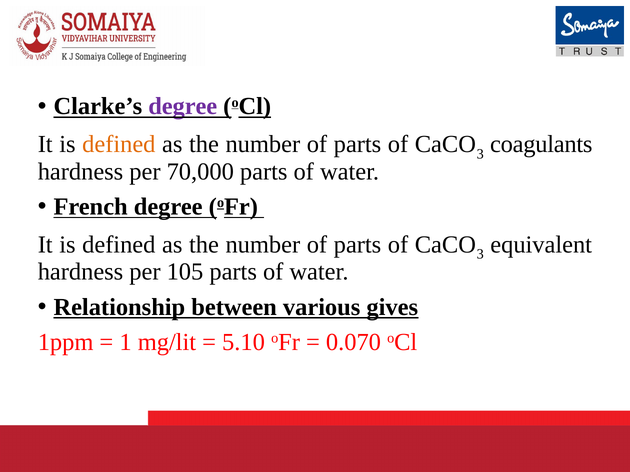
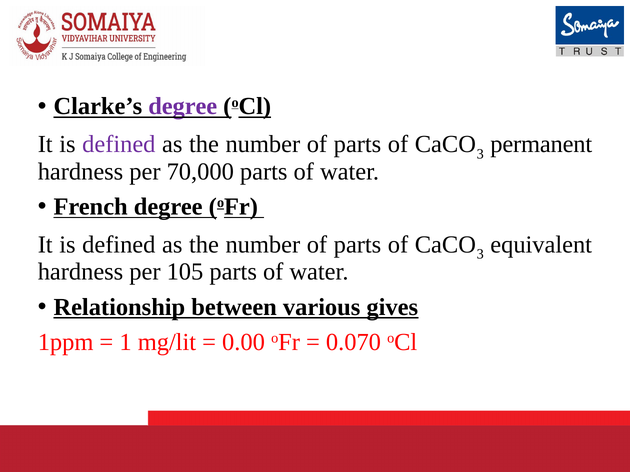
defined at (119, 145) colour: orange -> purple
coagulants: coagulants -> permanent
5.10: 5.10 -> 0.00
